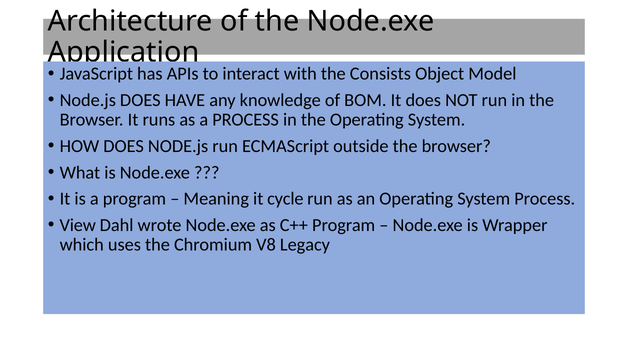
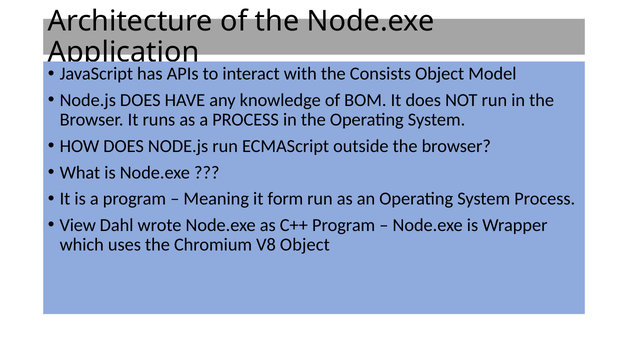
cycle: cycle -> form
V8 Legacy: Legacy -> Object
